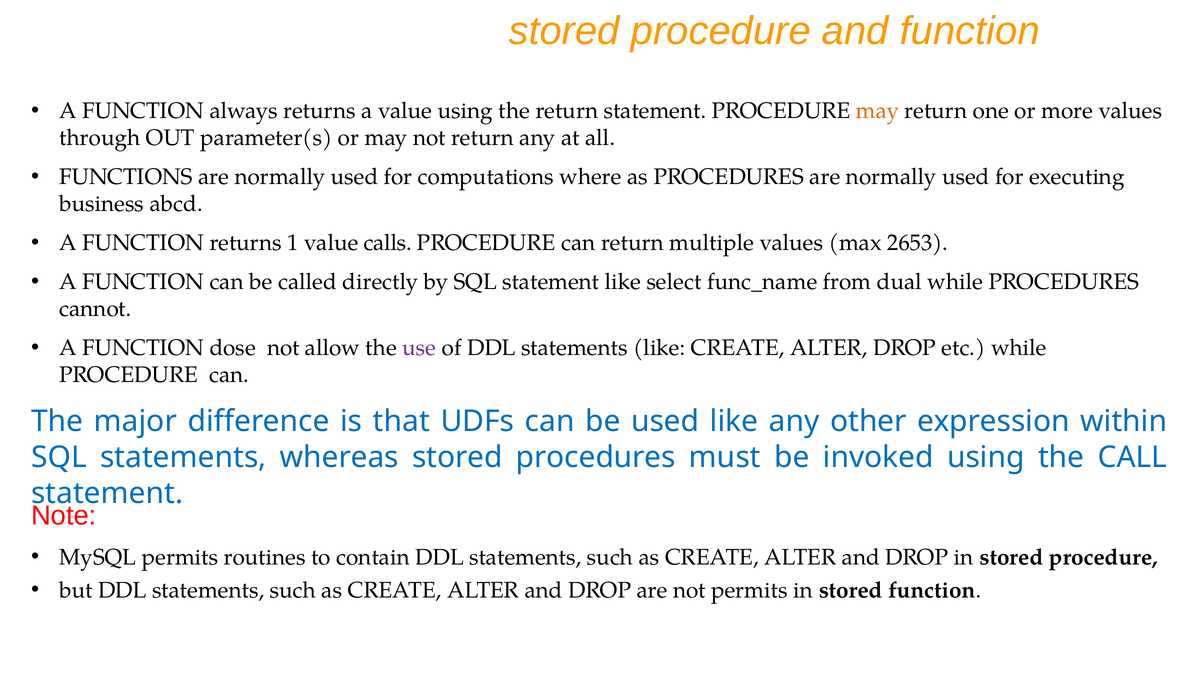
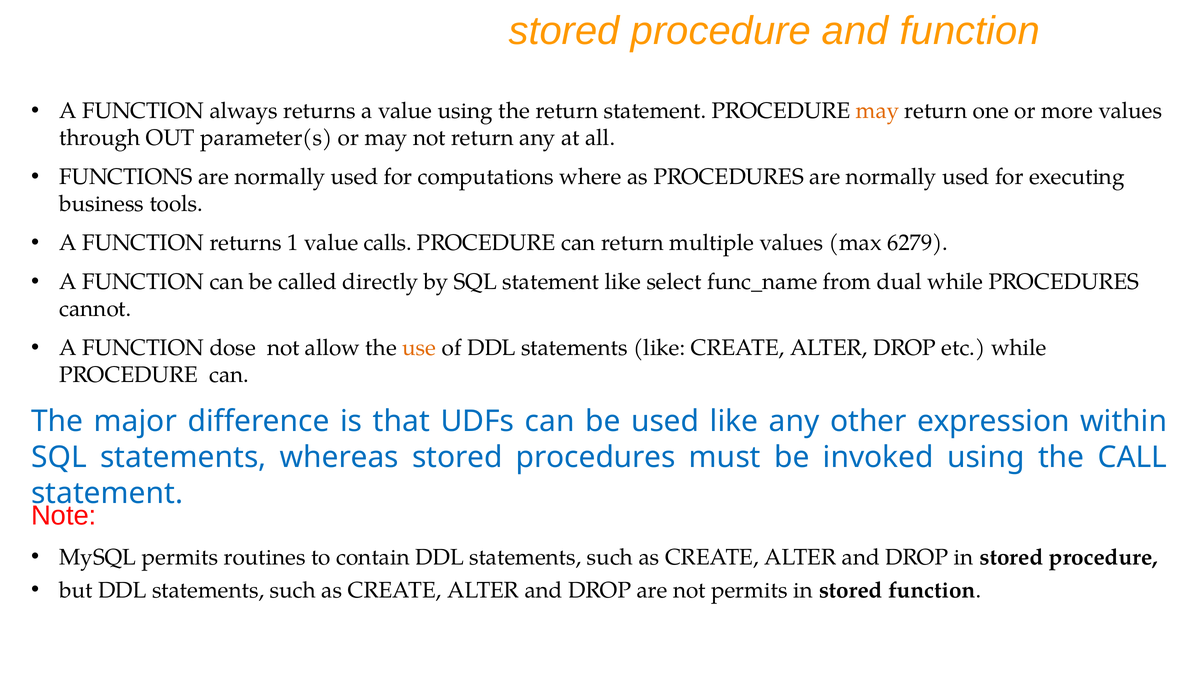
abcd: abcd -> tools
2653: 2653 -> 6279
use colour: purple -> orange
